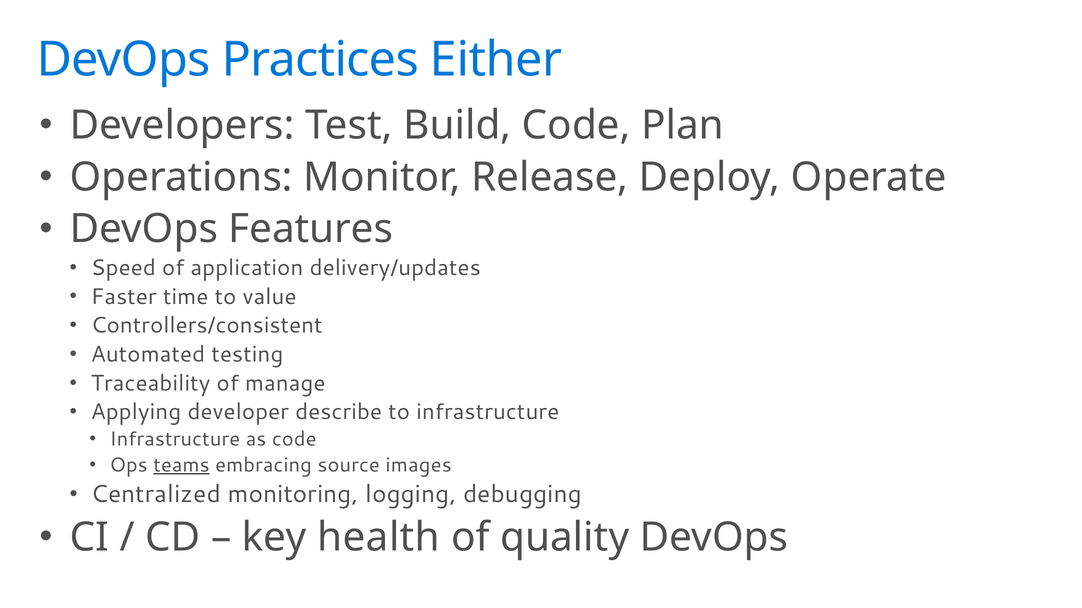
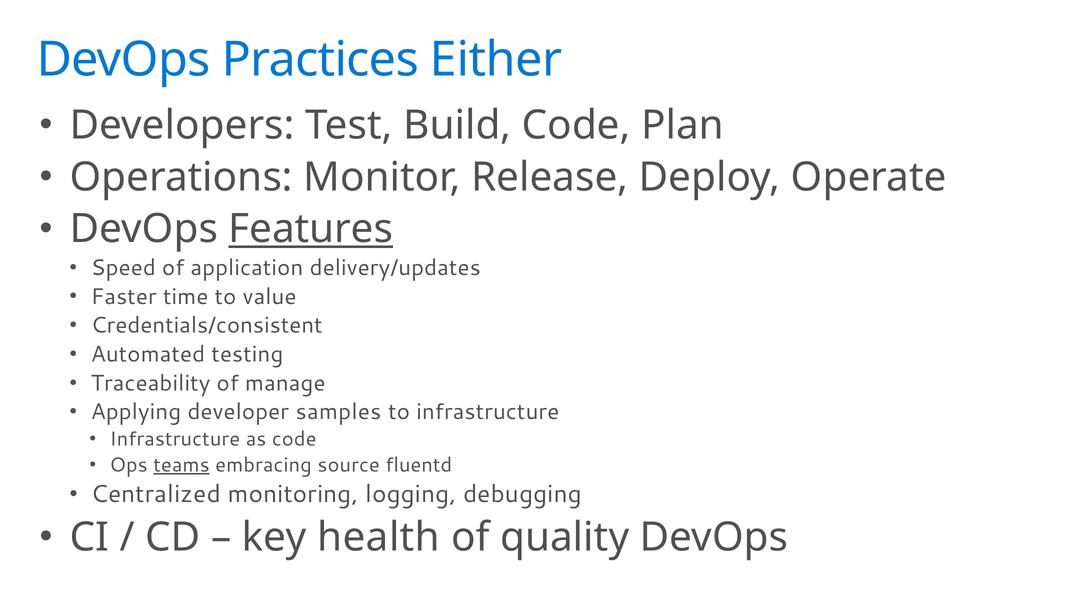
Features underline: none -> present
Controllers/consistent: Controllers/consistent -> Credentials/consistent
describe: describe -> samples
images: images -> fluentd
